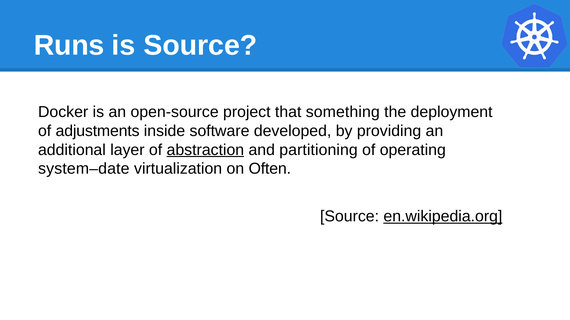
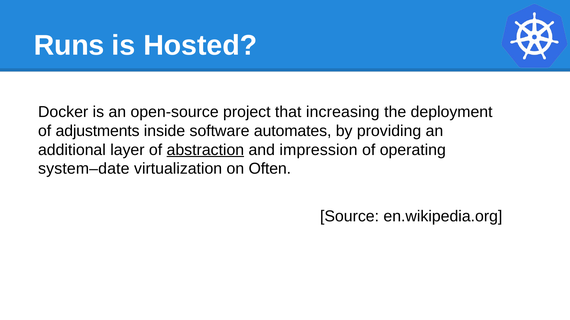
is Source: Source -> Hosted
something: something -> increasing
developed: developed -> automates
partitioning: partitioning -> impression
en.wikipedia.org underline: present -> none
